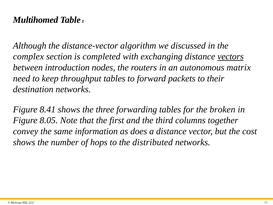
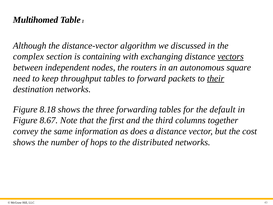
completed: completed -> containing
introduction: introduction -> independent
matrix: matrix -> square
their underline: none -> present
8.41: 8.41 -> 8.18
broken: broken -> default
8.05: 8.05 -> 8.67
